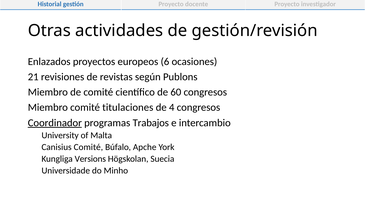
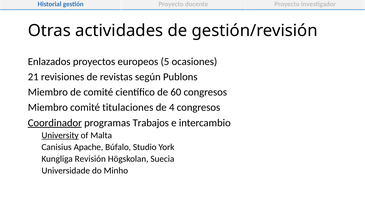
6: 6 -> 5
University underline: none -> present
Canisius Comité: Comité -> Apache
Apche: Apche -> Studio
Versions: Versions -> Revisión
